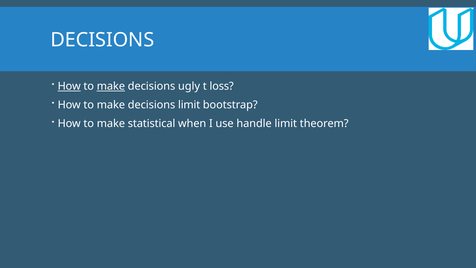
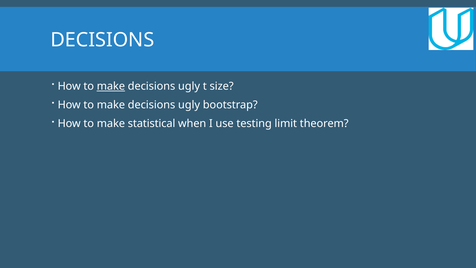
How at (69, 86) underline: present -> none
loss: loss -> size
limit at (189, 105): limit -> ugly
handle: handle -> testing
